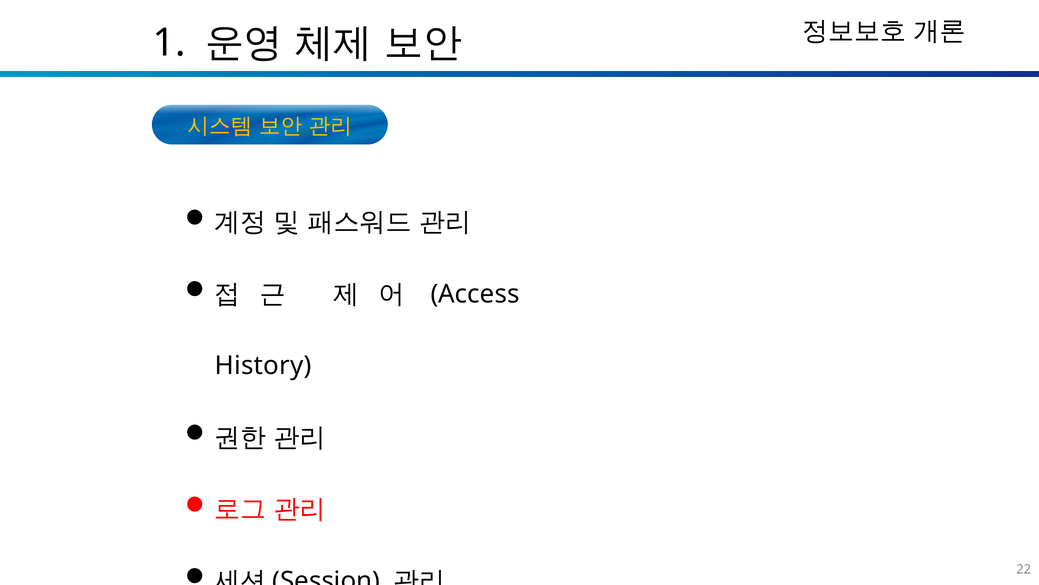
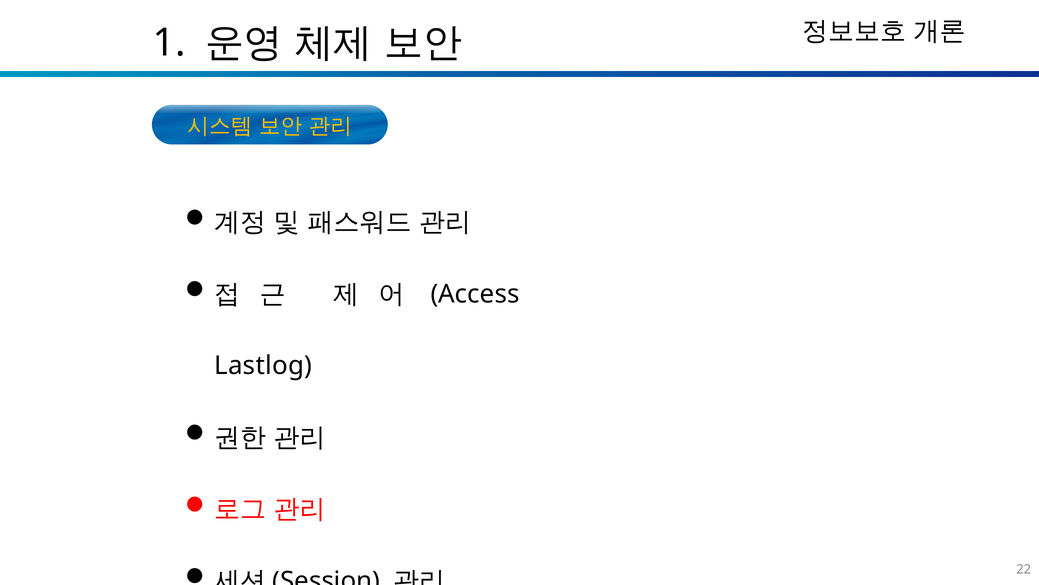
History: History -> Lastlog
